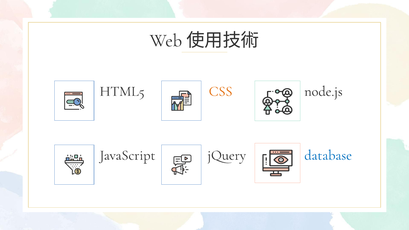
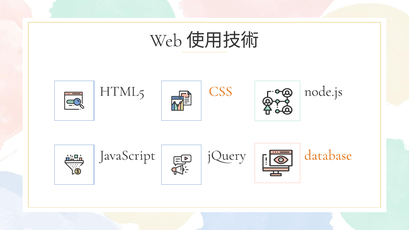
database colour: blue -> orange
